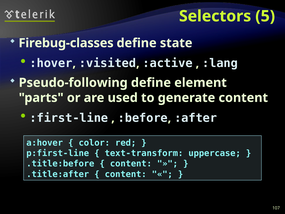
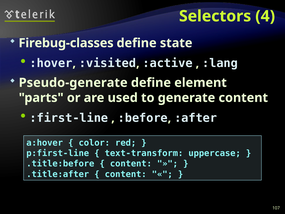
5: 5 -> 4
Pseudo-following: Pseudo-following -> Pseudo-generate
